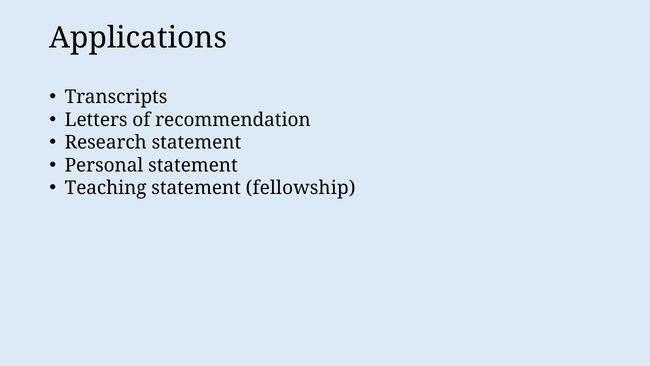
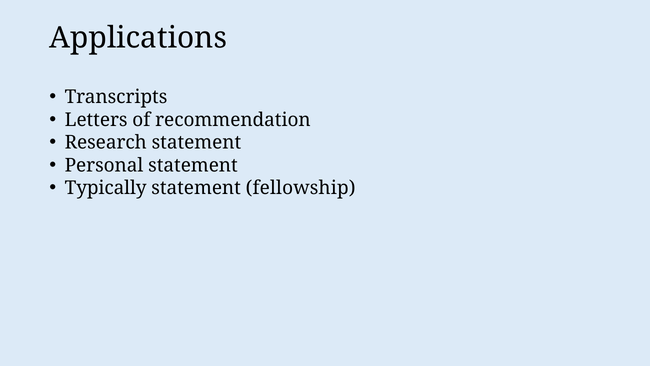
Teaching: Teaching -> Typically
